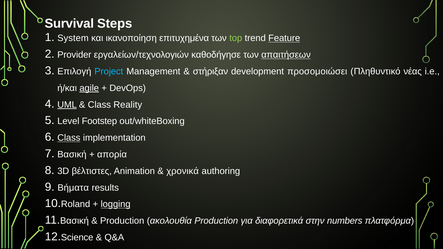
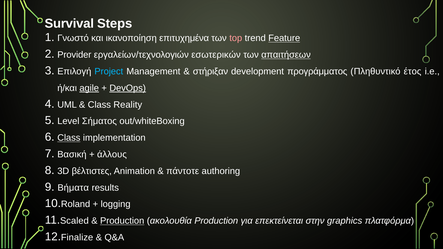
System: System -> Γνωστό
top colour: light green -> pink
καθοδήγησε: καθοδήγησε -> εσωτερικών
προσομοιώσει: προσομοιώσει -> προγράμματος
νέας: νέας -> έτος
DevOps underline: none -> present
UML underline: present -> none
Footstep: Footstep -> Σήματος
απορία: απορία -> άλλους
χρονικά: χρονικά -> πάντοτε
logging underline: present -> none
Βασική at (74, 221): Βασική -> Scaled
Production at (122, 221) underline: none -> present
διαφορετικά: διαφορετικά -> επεκτείνεται
numbers: numbers -> graphics
Science: Science -> Finalize
